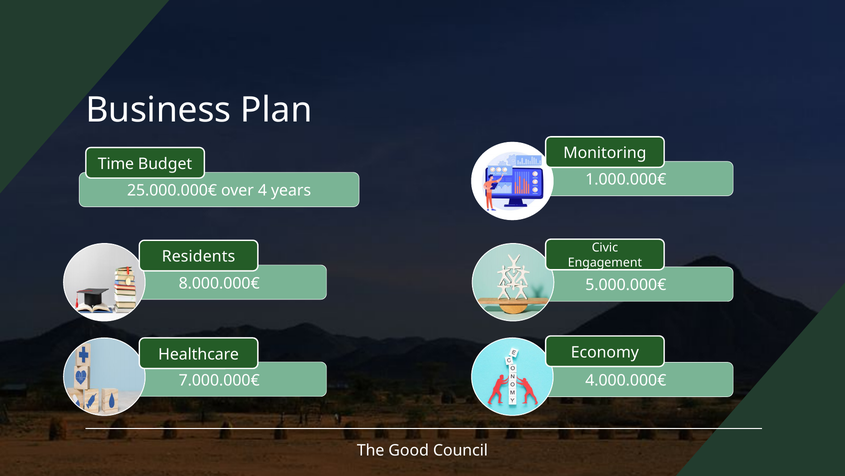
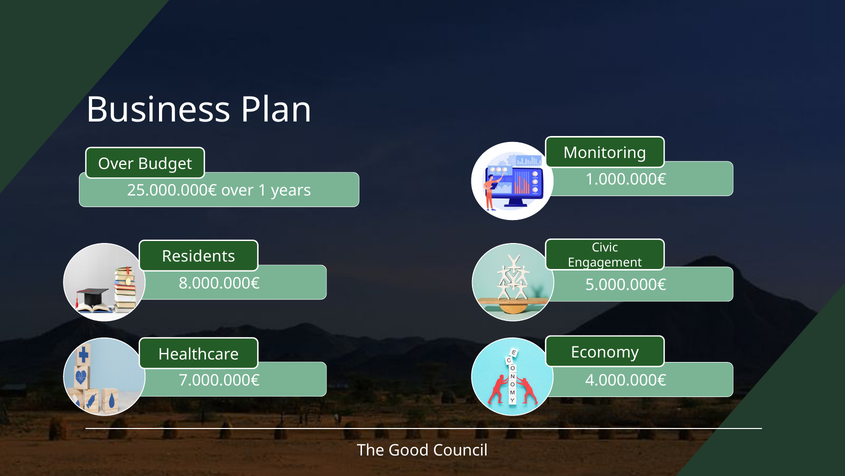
Time at (116, 164): Time -> Over
4: 4 -> 1
